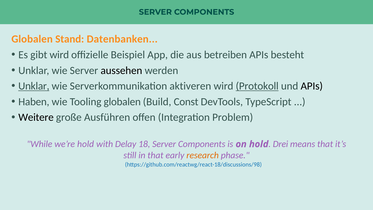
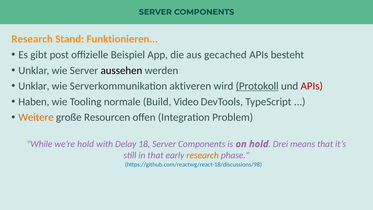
Globalen at (32, 39): Globalen -> Research
Datenbanken: Datenbanken -> Funktionieren
gibt wird: wird -> post
betreiben: betreiben -> gecached
Unklar at (34, 86) underline: present -> none
APIs at (312, 86) colour: black -> red
Tooling globalen: globalen -> normale
Const: Const -> Video
Weitere colour: black -> orange
Ausführen: Ausführen -> Resourcen
